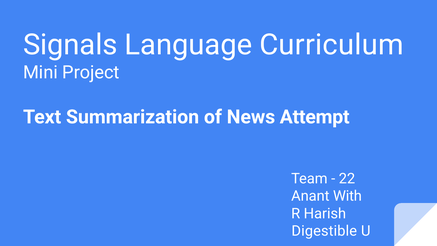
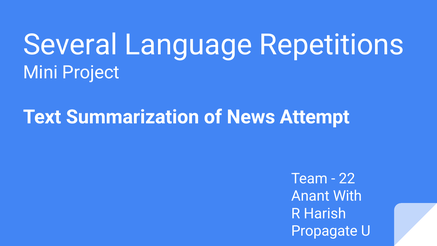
Signals: Signals -> Several
Curriculum: Curriculum -> Repetitions
Digestible: Digestible -> Propagate
